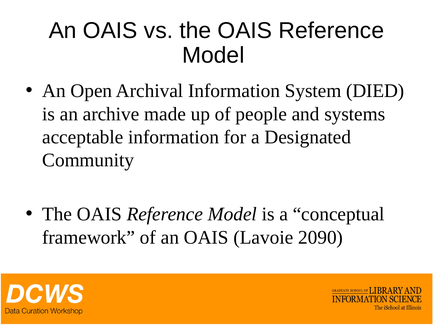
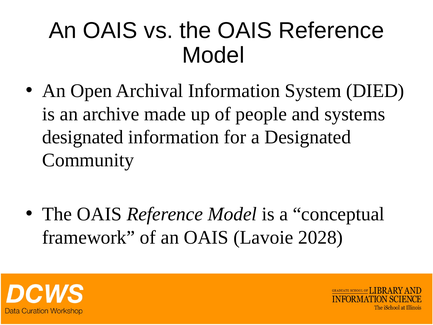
acceptable at (83, 137): acceptable -> designated
2090: 2090 -> 2028
